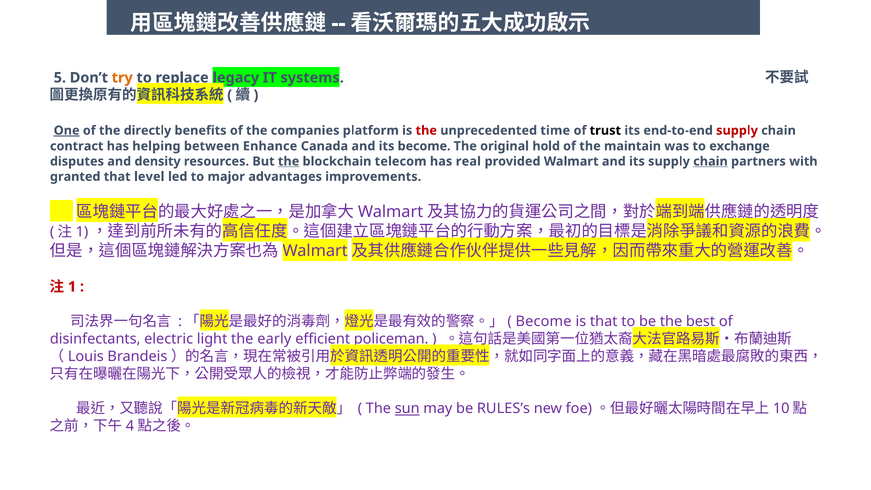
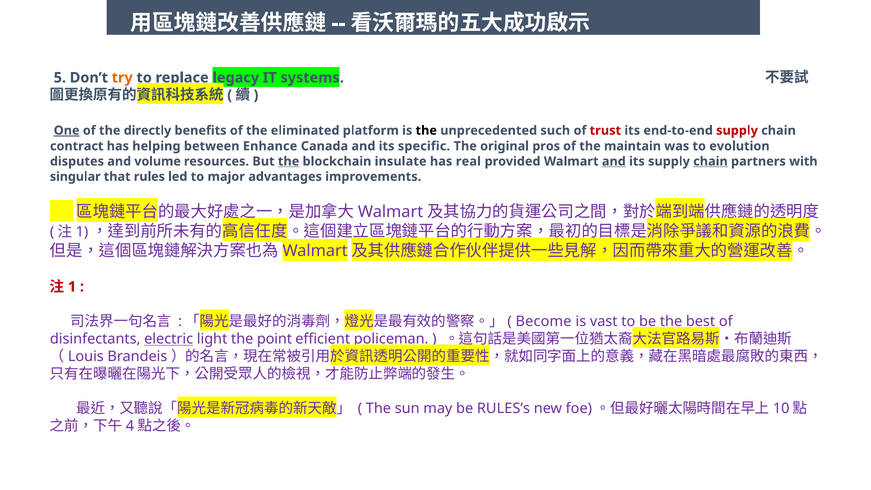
companies: companies -> eliminated
the at (426, 130) colour: red -> black
time: time -> such
trust colour: black -> red
its become: become -> specific
hold: hold -> pros
exchange: exchange -> evolution
density: density -> volume
telecom: telecom -> insulate
and at (614, 161) underline: none -> present
granted: granted -> singular
level: level -> rules
is that: that -> vast
electric underline: none -> present
early: early -> point
sun underline: present -> none
